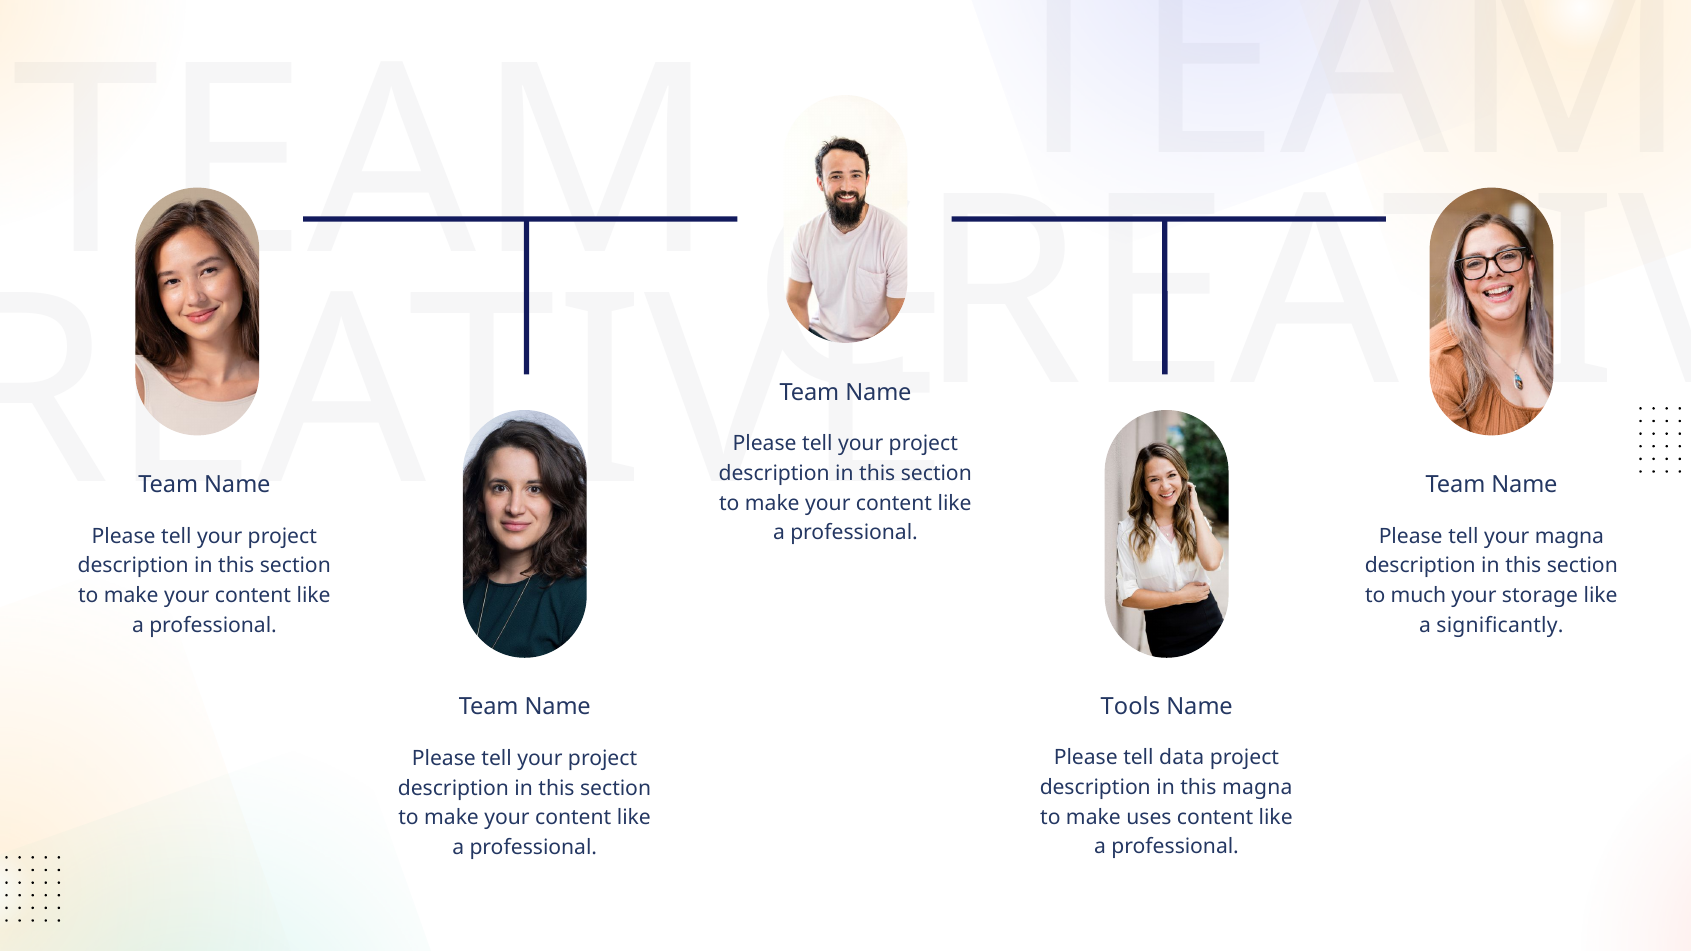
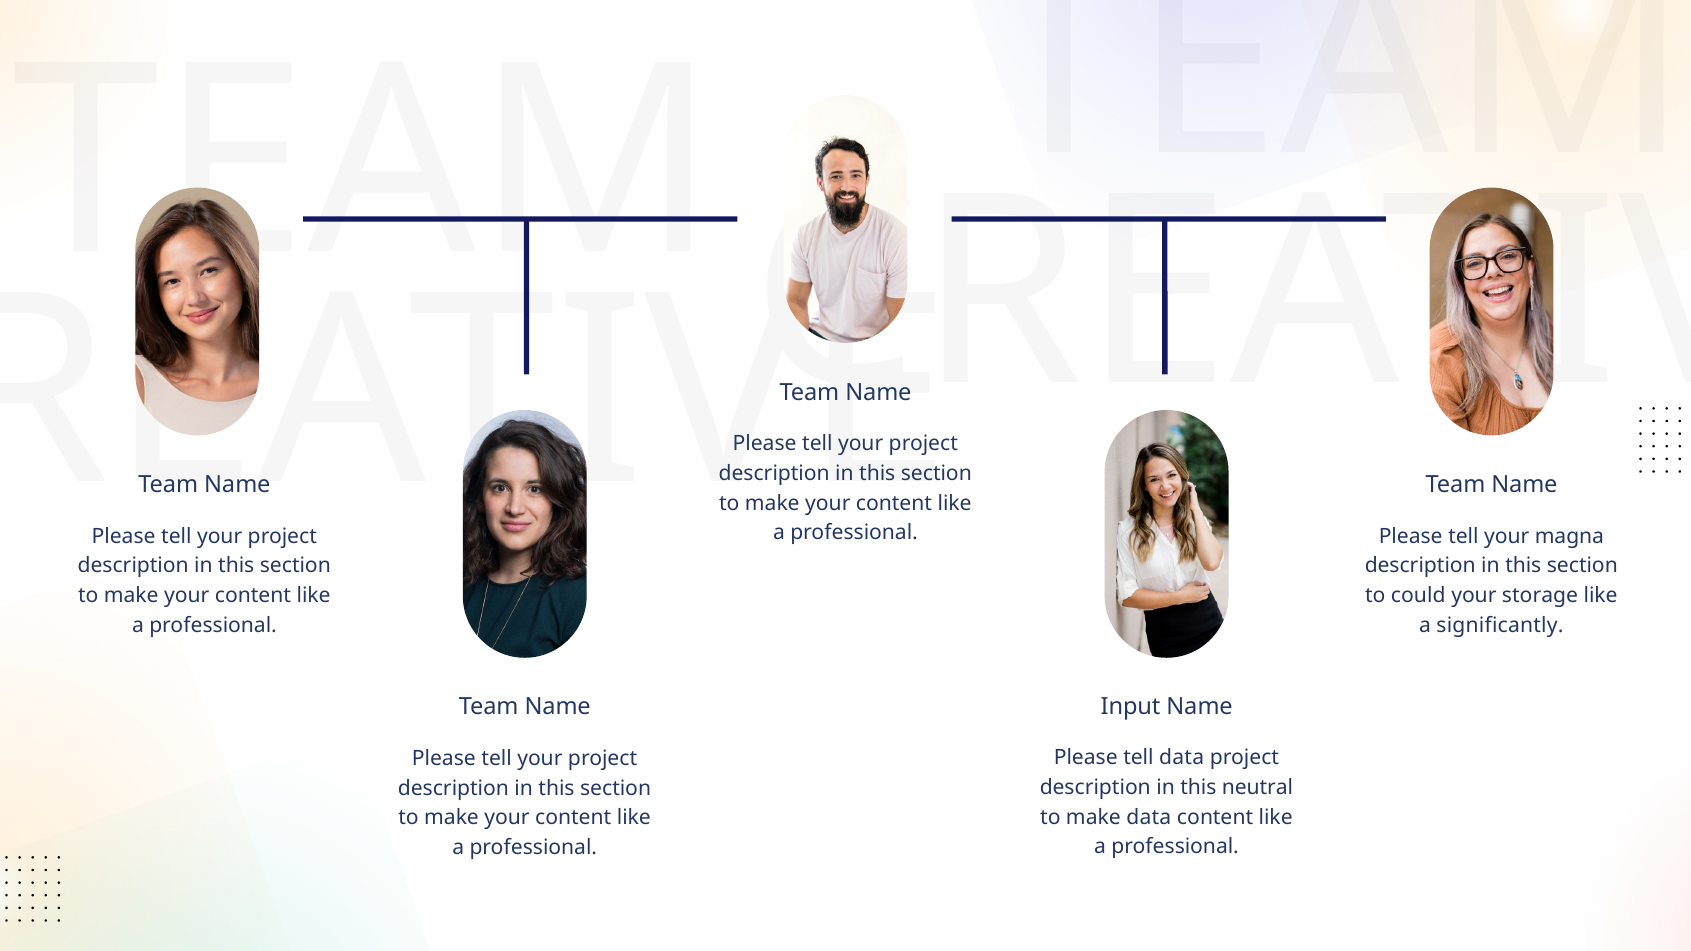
much: much -> could
Tools: Tools -> Input
this magna: magna -> neutral
make uses: uses -> data
